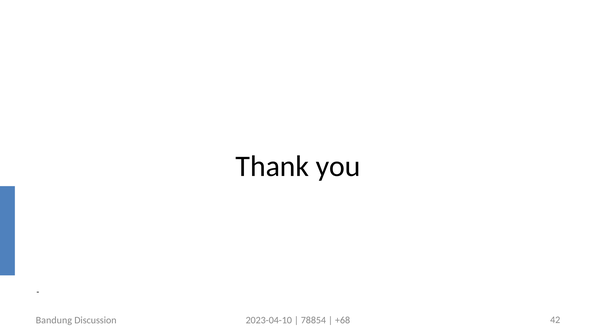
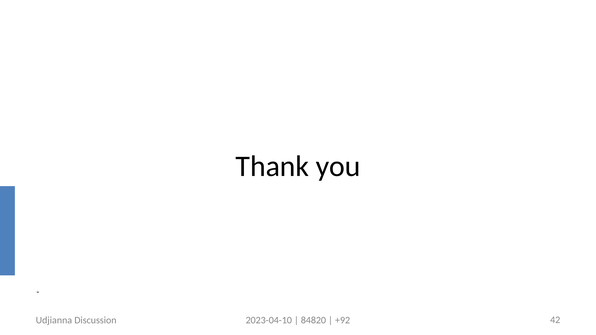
Bandung: Bandung -> Udjianna
78854: 78854 -> 84820
+68: +68 -> +92
